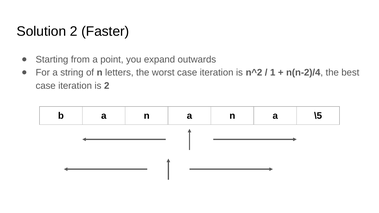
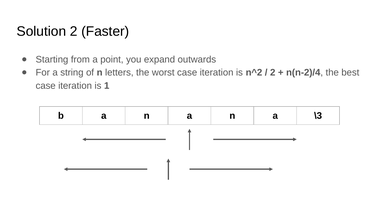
1 at (273, 73): 1 -> 2
is 2: 2 -> 1
\5: \5 -> \3
